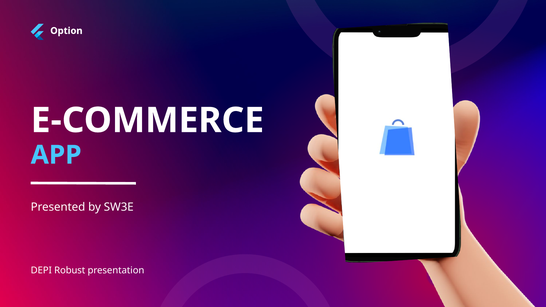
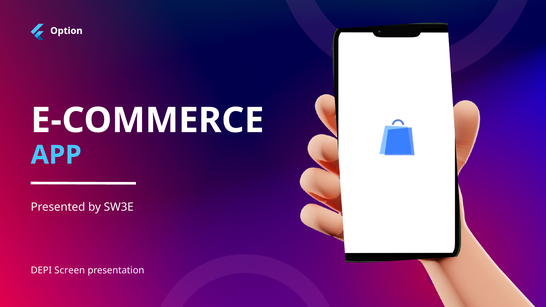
Robust: Robust -> Screen
